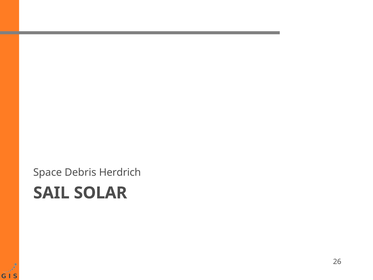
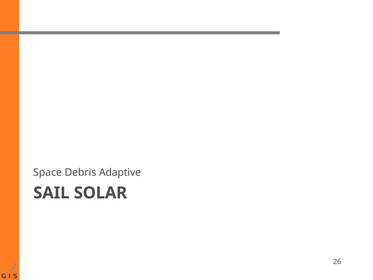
Herdrich: Herdrich -> Adaptive
